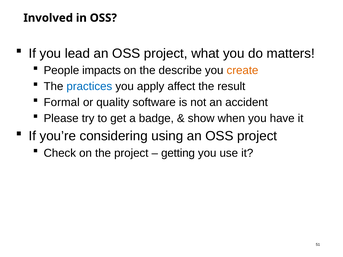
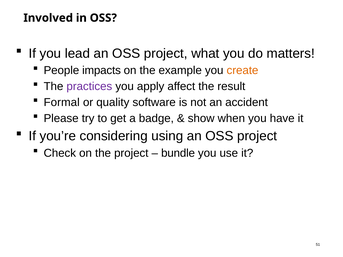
describe: describe -> example
practices colour: blue -> purple
getting: getting -> bundle
